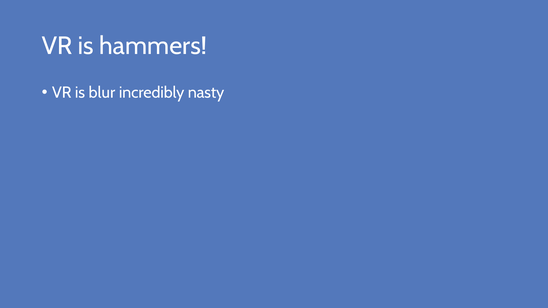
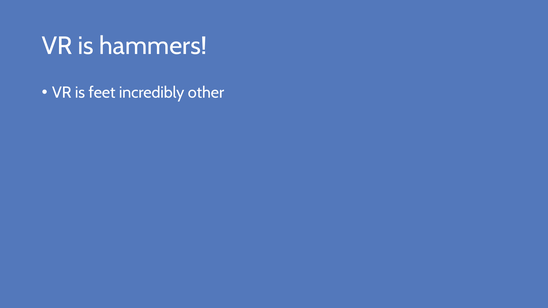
blur: blur -> feet
nasty: nasty -> other
